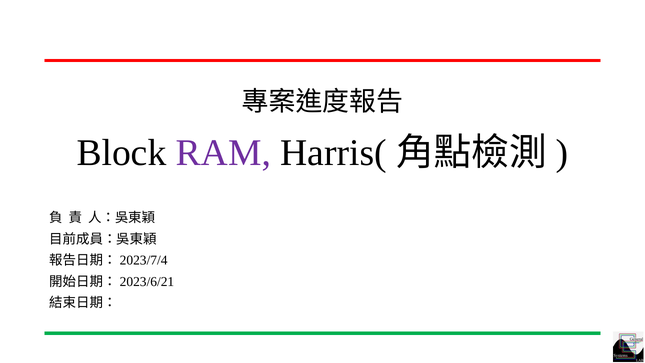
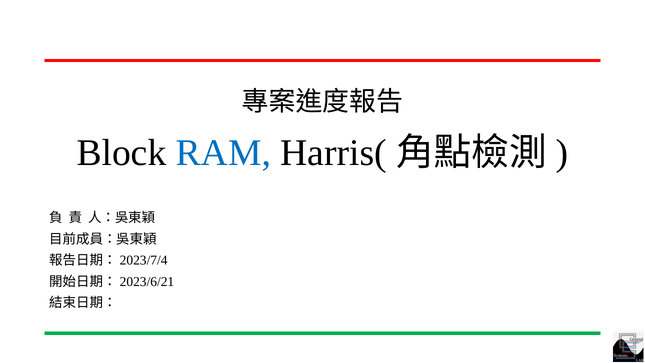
RAM colour: purple -> blue
